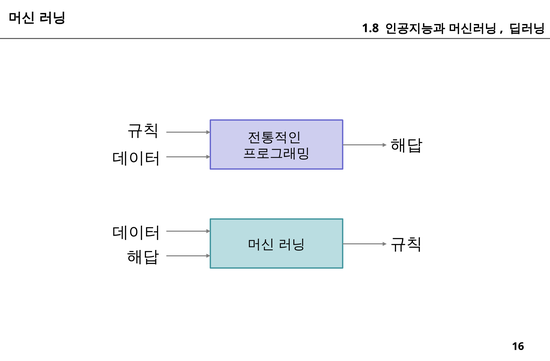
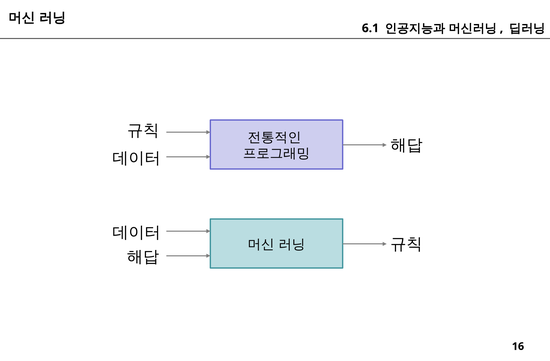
1.8: 1.8 -> 6.1
